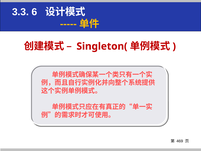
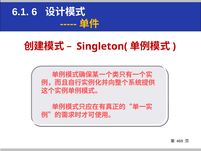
3.3: 3.3 -> 6.1
